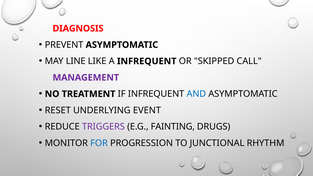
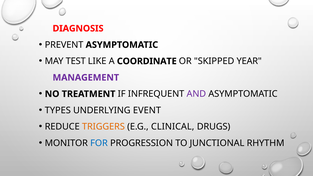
LINE: LINE -> TEST
A INFREQUENT: INFREQUENT -> COORDINATE
CALL: CALL -> YEAR
AND colour: blue -> purple
RESET: RESET -> TYPES
TRIGGERS colour: purple -> orange
FAINTING: FAINTING -> CLINICAL
